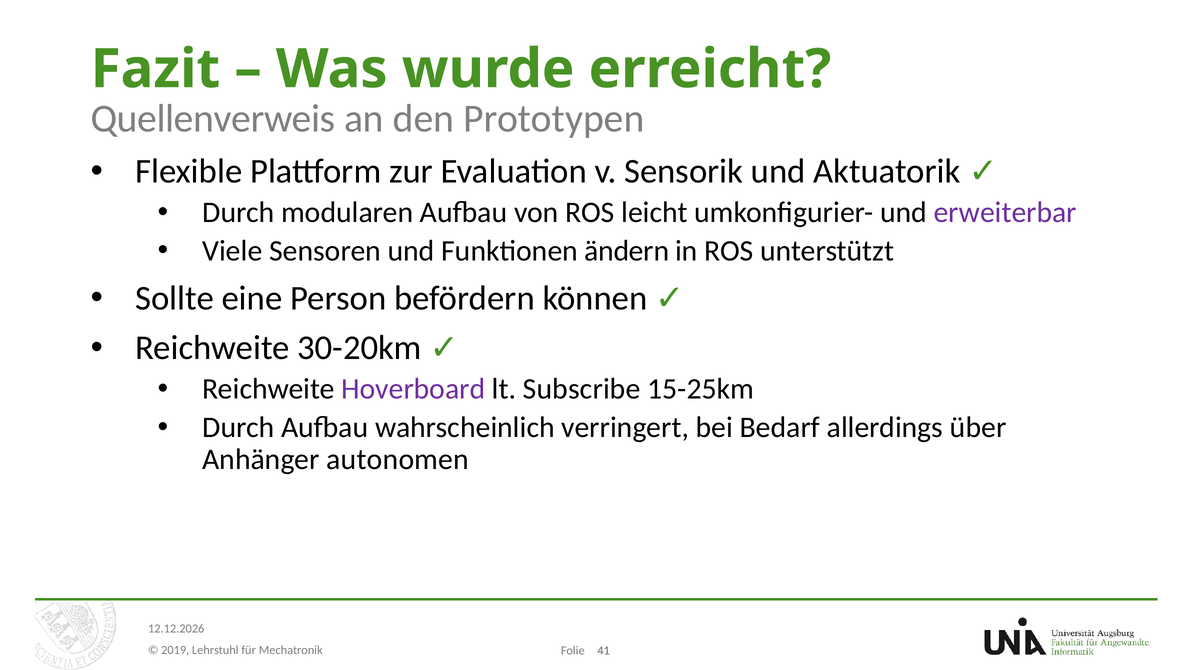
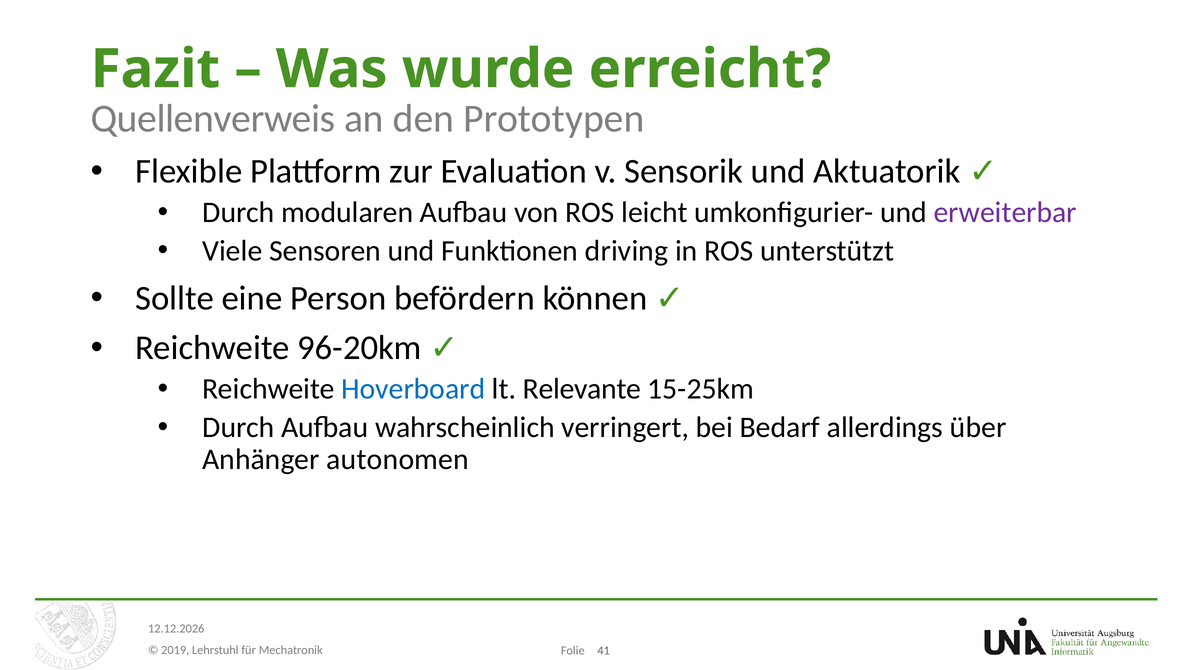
ändern: ändern -> driving
30-20km: 30-20km -> 96-20km
Hoverboard colour: purple -> blue
Subscribe: Subscribe -> Relevante
